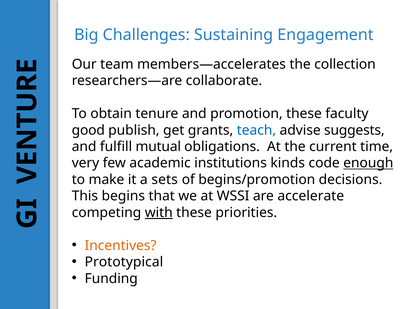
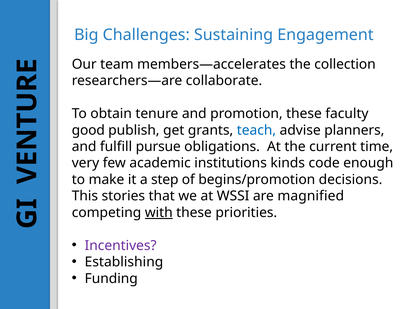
suggests: suggests -> planners
mutual: mutual -> pursue
enough underline: present -> none
sets: sets -> step
begins: begins -> stories
accelerate: accelerate -> magnified
Incentives colour: orange -> purple
Prototypical: Prototypical -> Establishing
